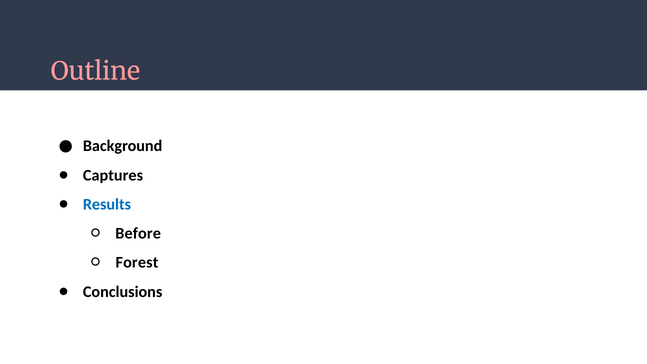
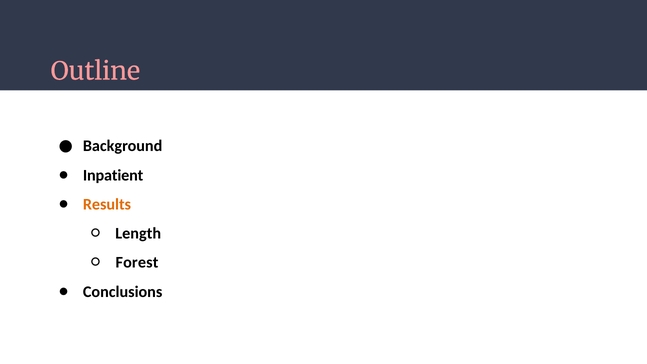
Captures: Captures -> Inpatient
Results colour: blue -> orange
Before: Before -> Length
